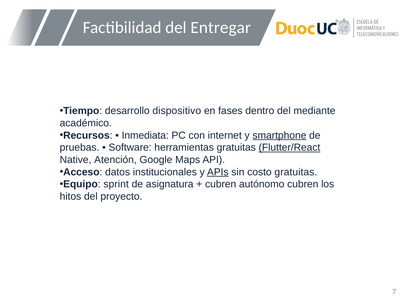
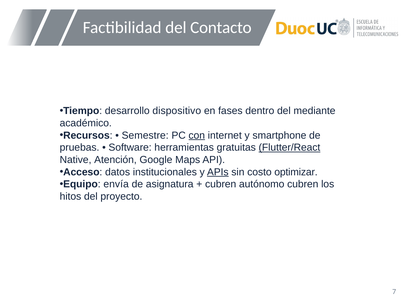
Entregar: Entregar -> Contacto
Inmediata: Inmediata -> Semestre
con underline: none -> present
smartphone underline: present -> none
costo gratuitas: gratuitas -> optimizar
sprint: sprint -> envía
